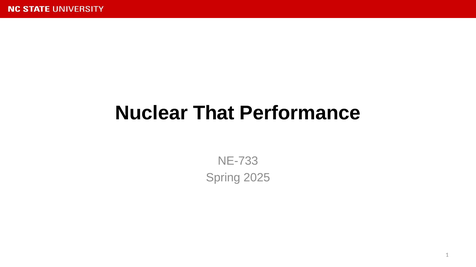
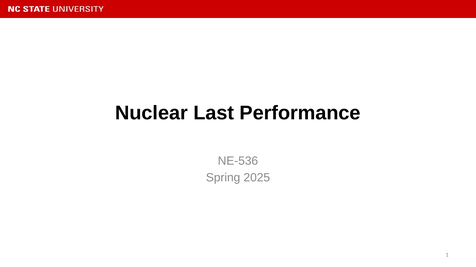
That: That -> Last
NE-733: NE-733 -> NE-536
